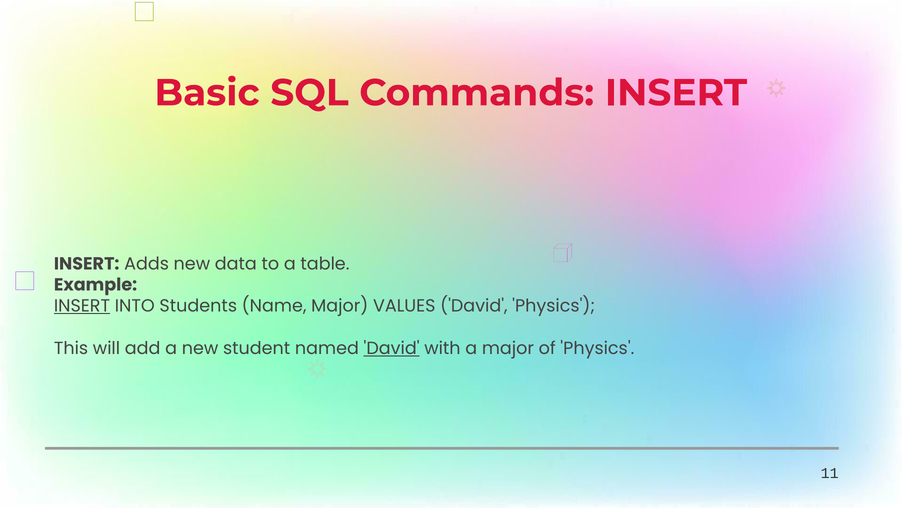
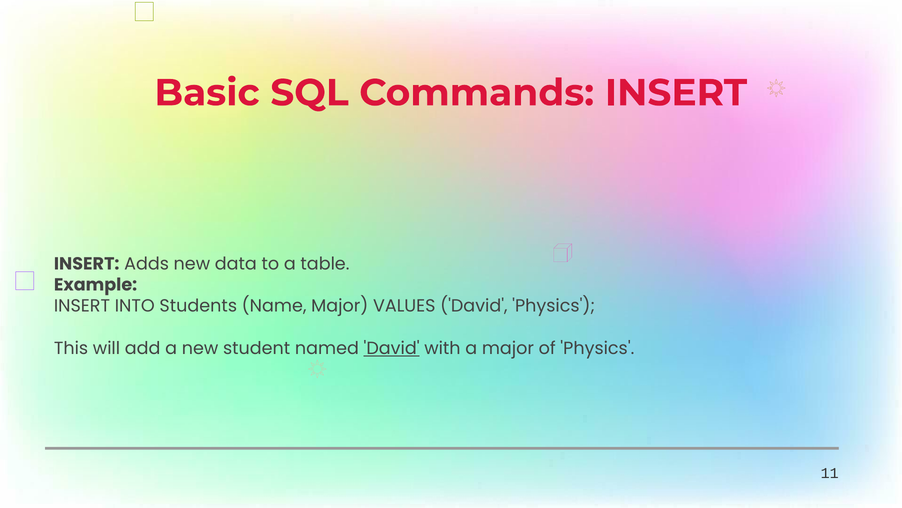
INSERT at (82, 306) underline: present -> none
